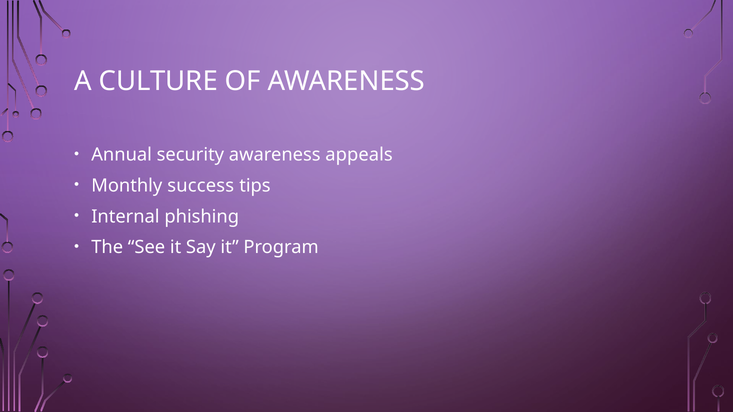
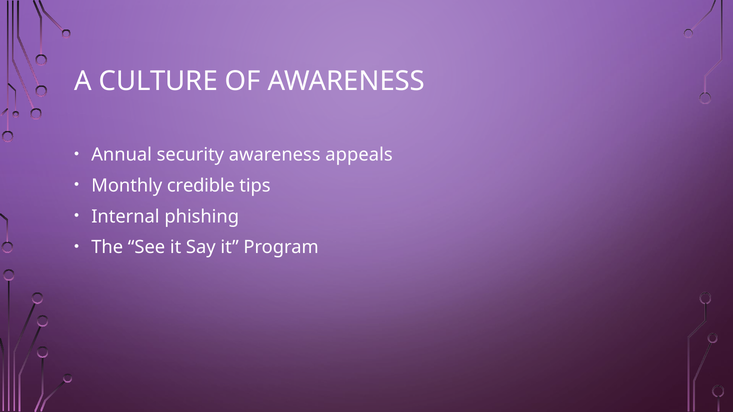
success: success -> credible
